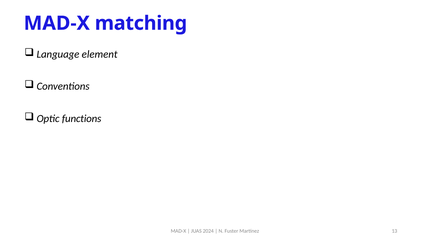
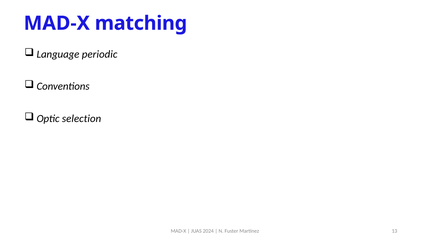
element: element -> periodic
functions: functions -> selection
